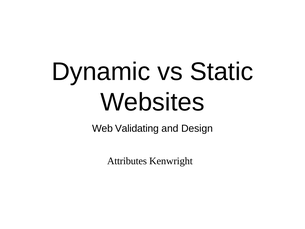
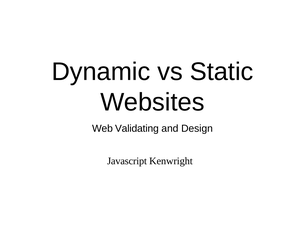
Attributes: Attributes -> Javascript
